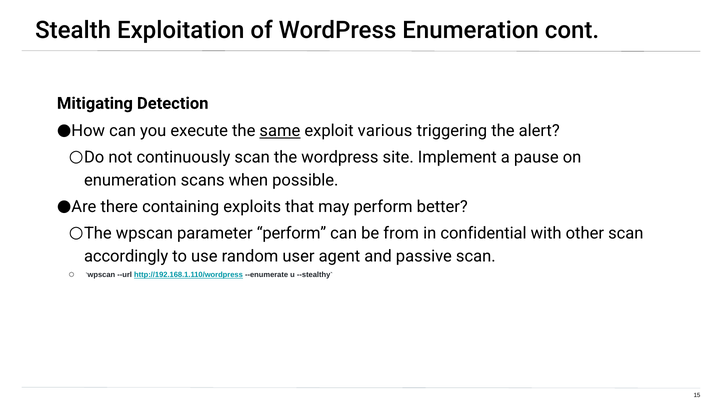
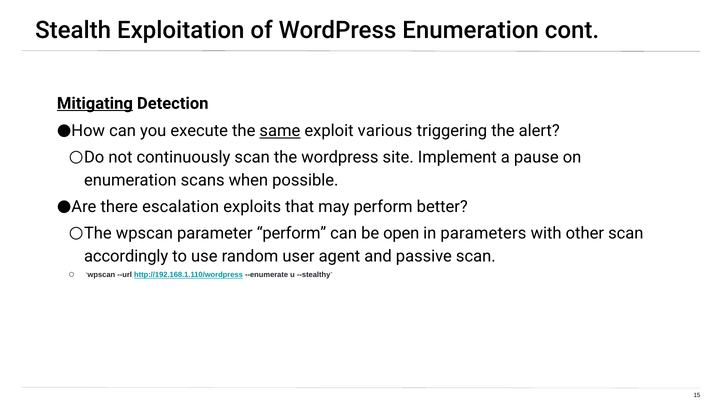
Mitigating underline: none -> present
containing: containing -> escalation
from: from -> open
confidential: confidential -> parameters
